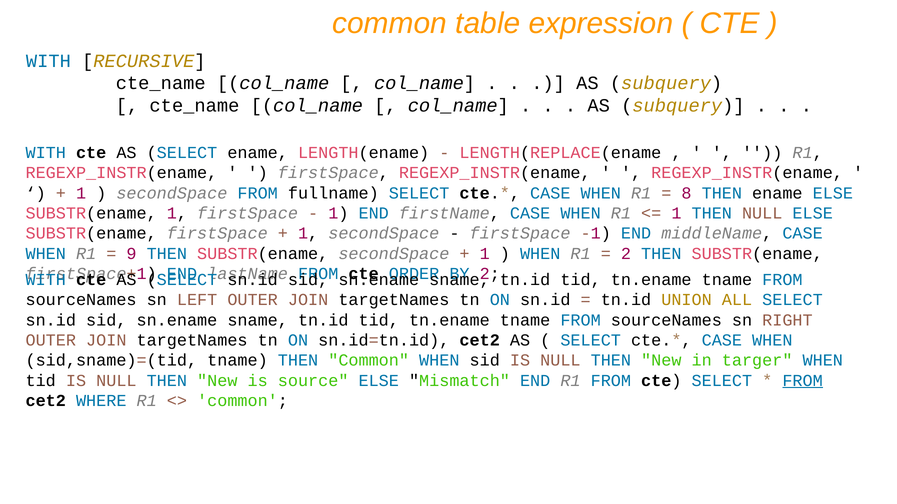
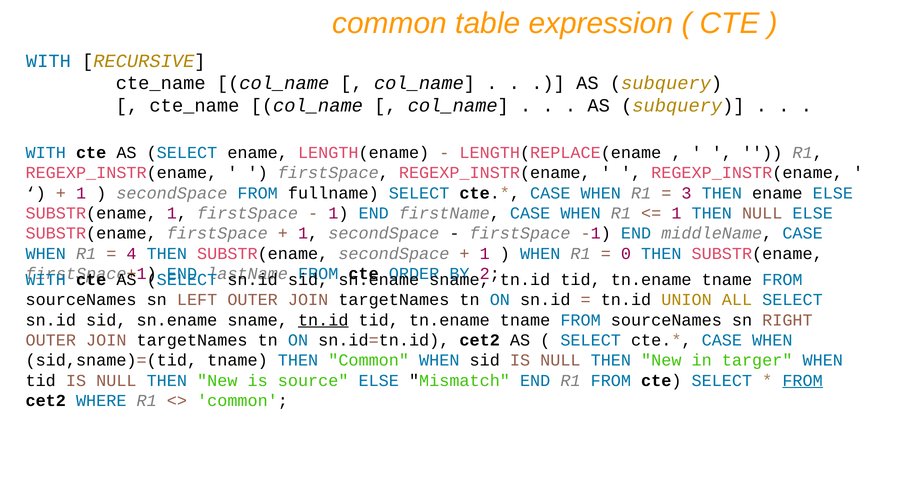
8: 8 -> 3
9: 9 -> 4
2 at (626, 254): 2 -> 0
tn.id at (323, 320) underline: none -> present
